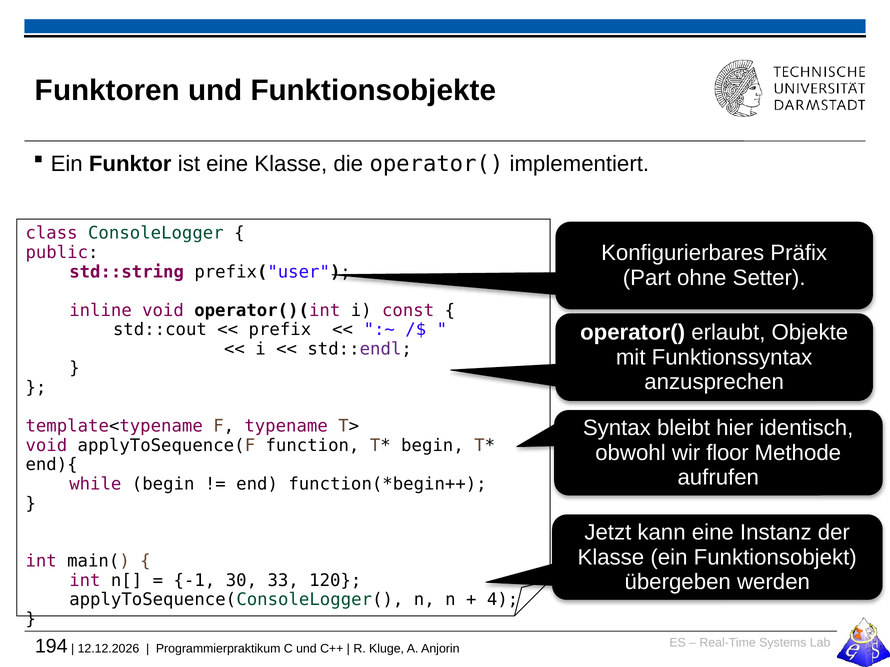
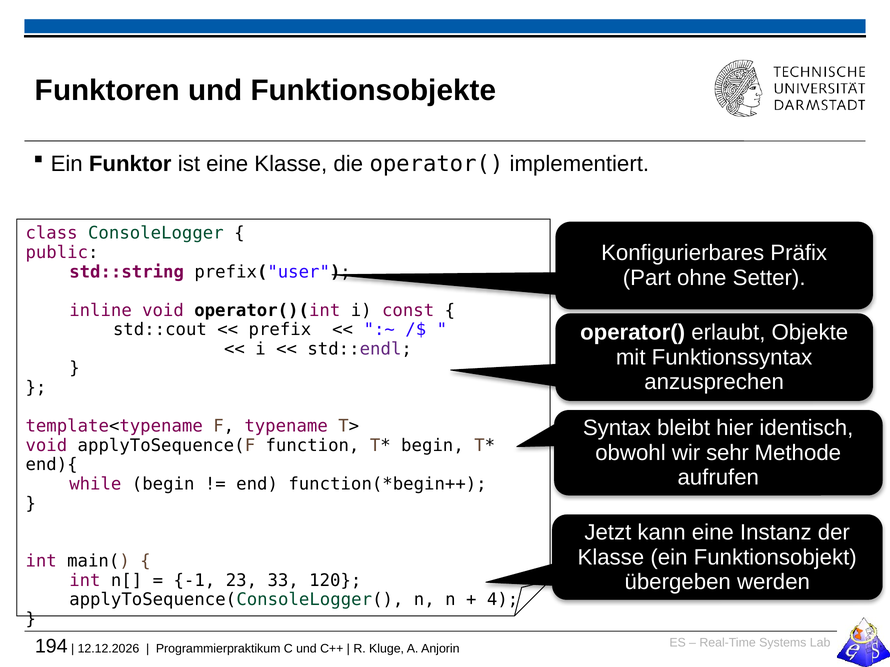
floor: floor -> sehr
30: 30 -> 23
